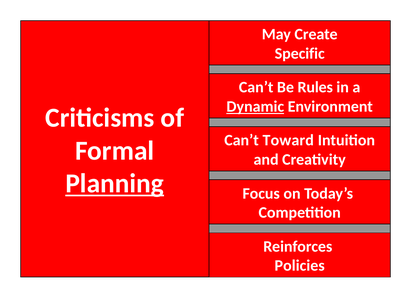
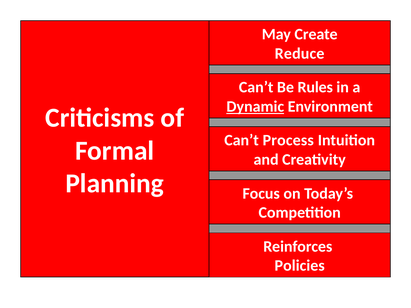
Specific: Specific -> Reduce
Toward: Toward -> Process
Planning underline: present -> none
